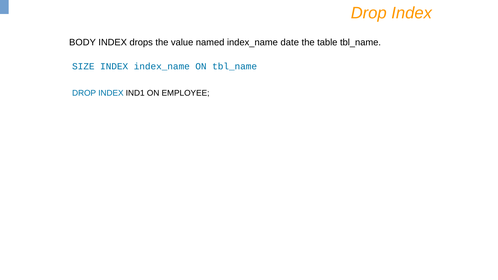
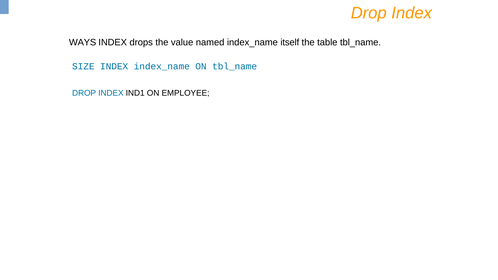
BODY: BODY -> WAYS
date: date -> itself
